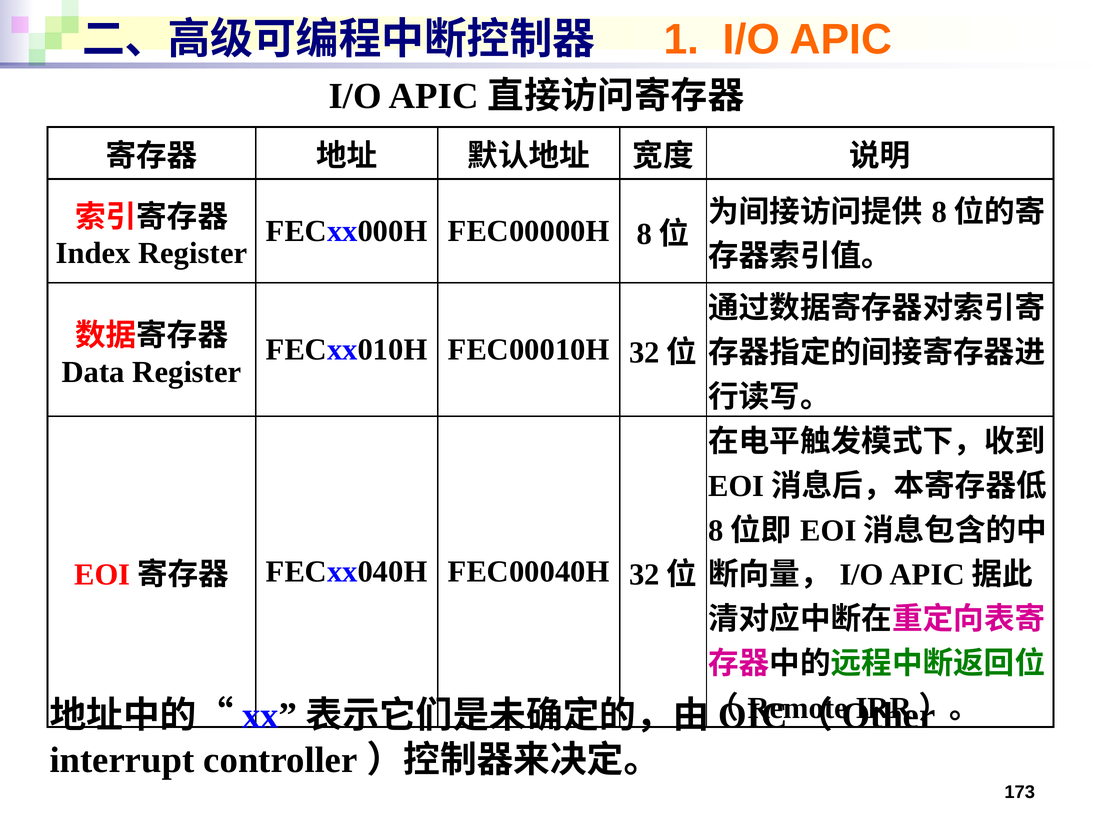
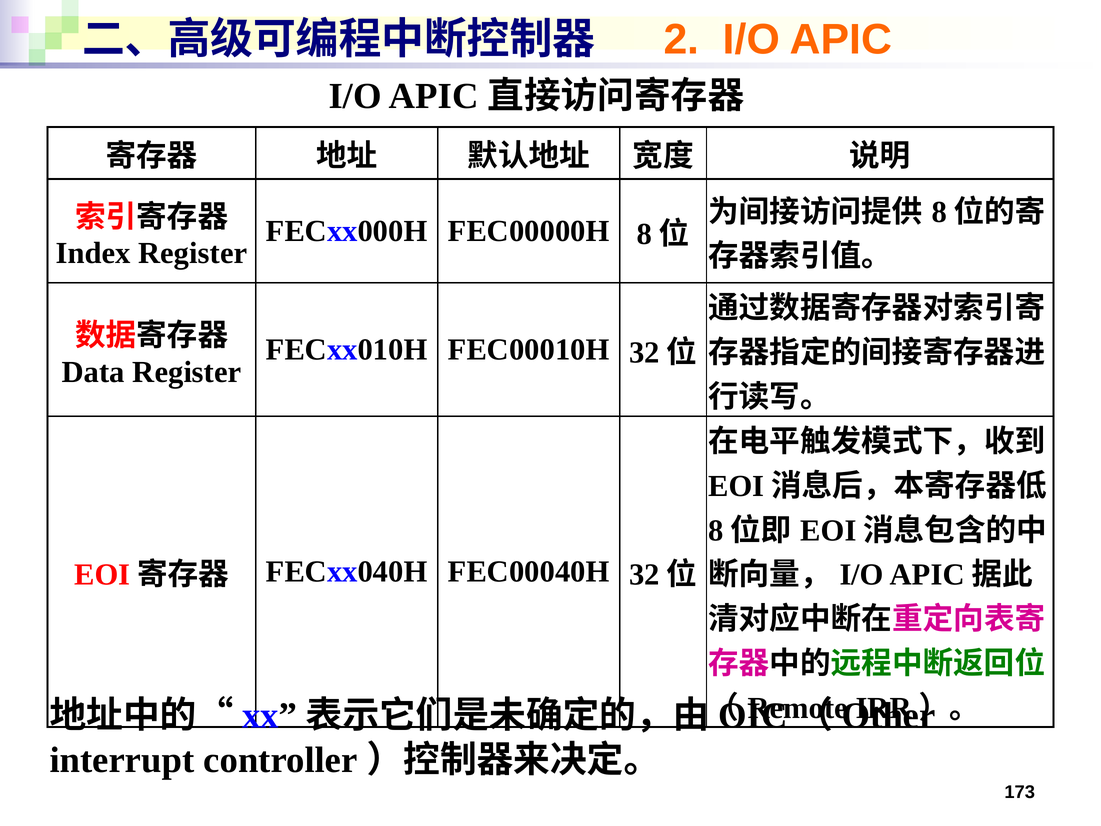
1: 1 -> 2
